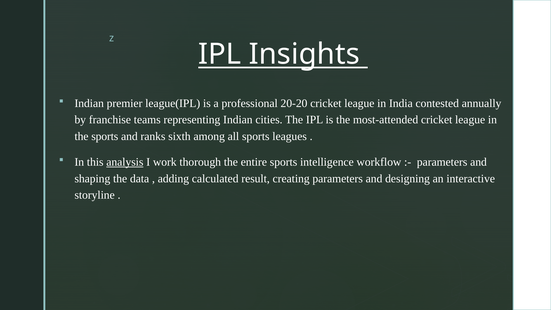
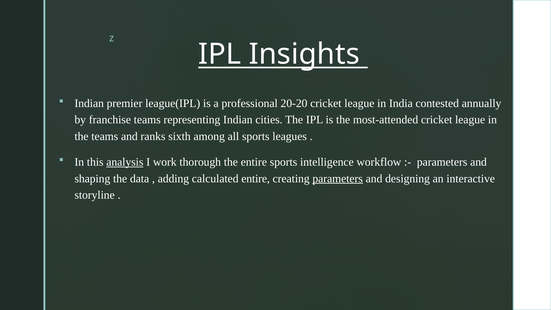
the sports: sports -> teams
calculated result: result -> entire
parameters at (338, 179) underline: none -> present
